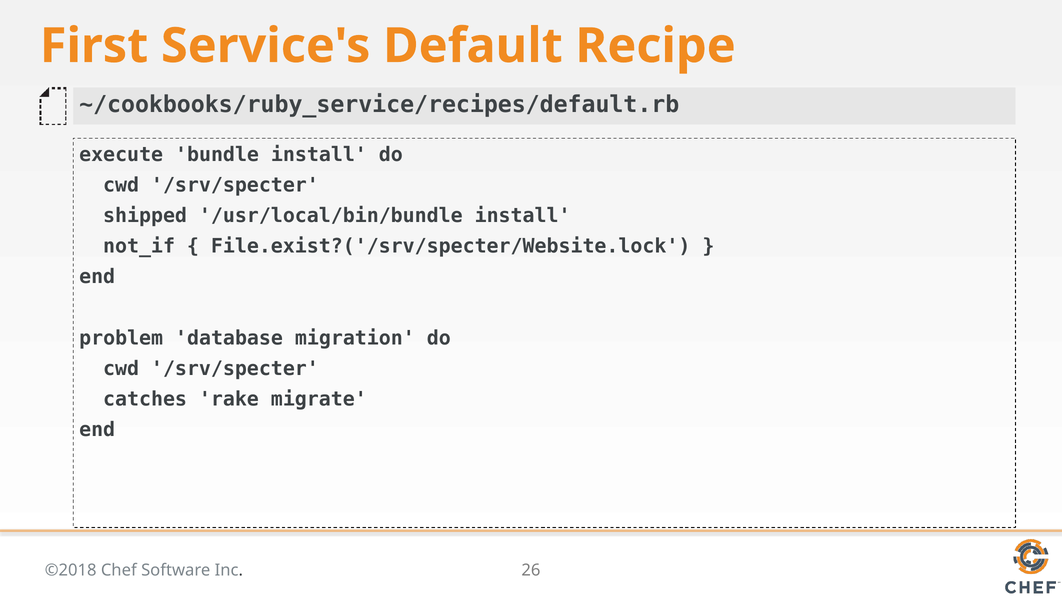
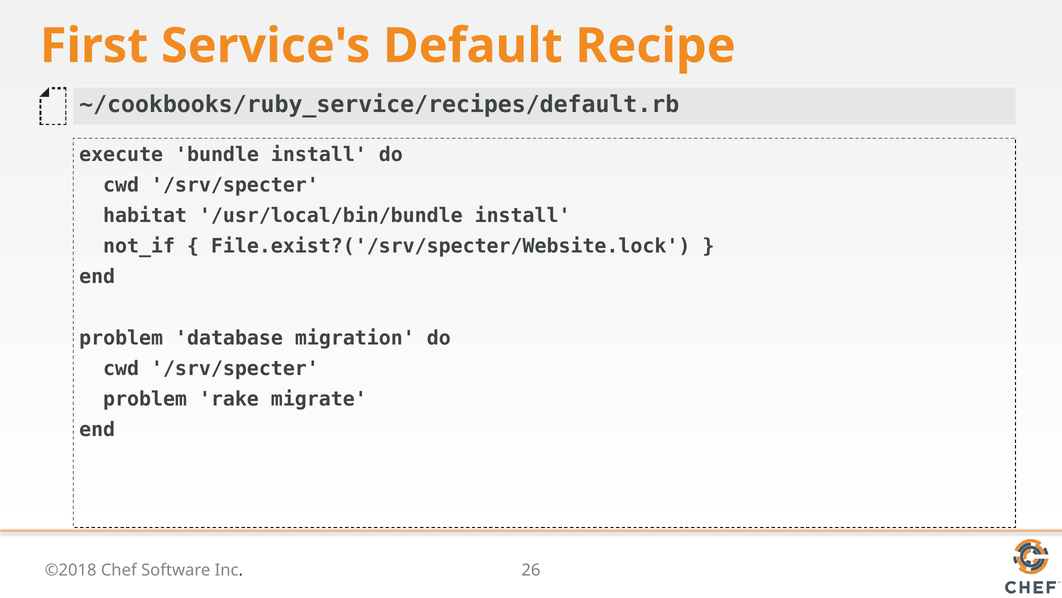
shipped: shipped -> habitat
catches at (145, 399): catches -> problem
